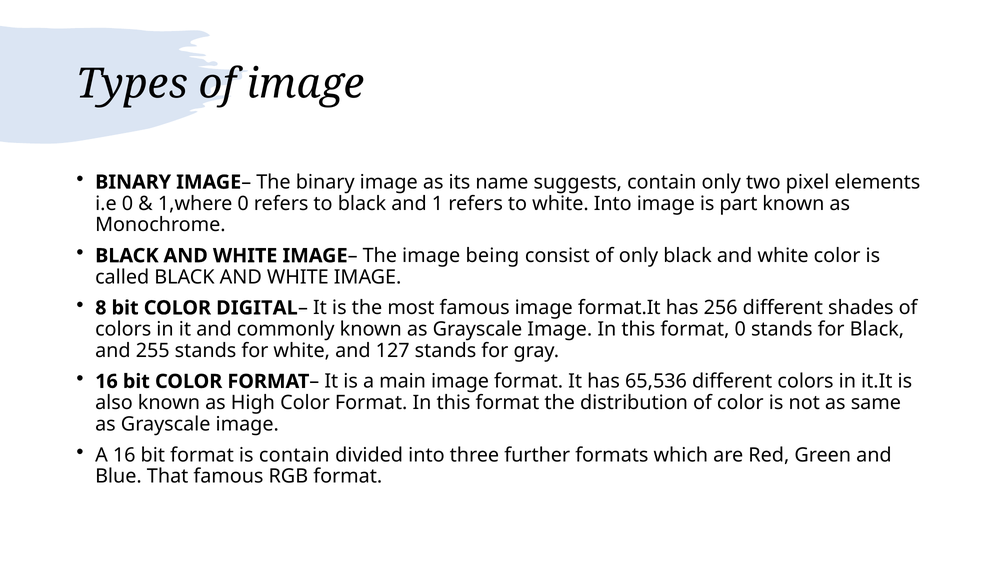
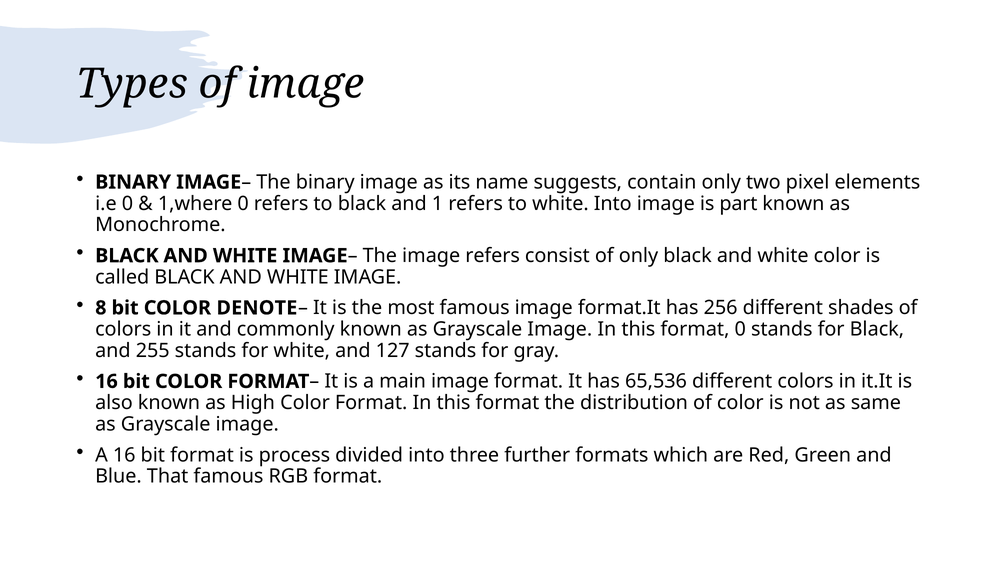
image being: being -> refers
DIGITAL: DIGITAL -> DENOTE
is contain: contain -> process
